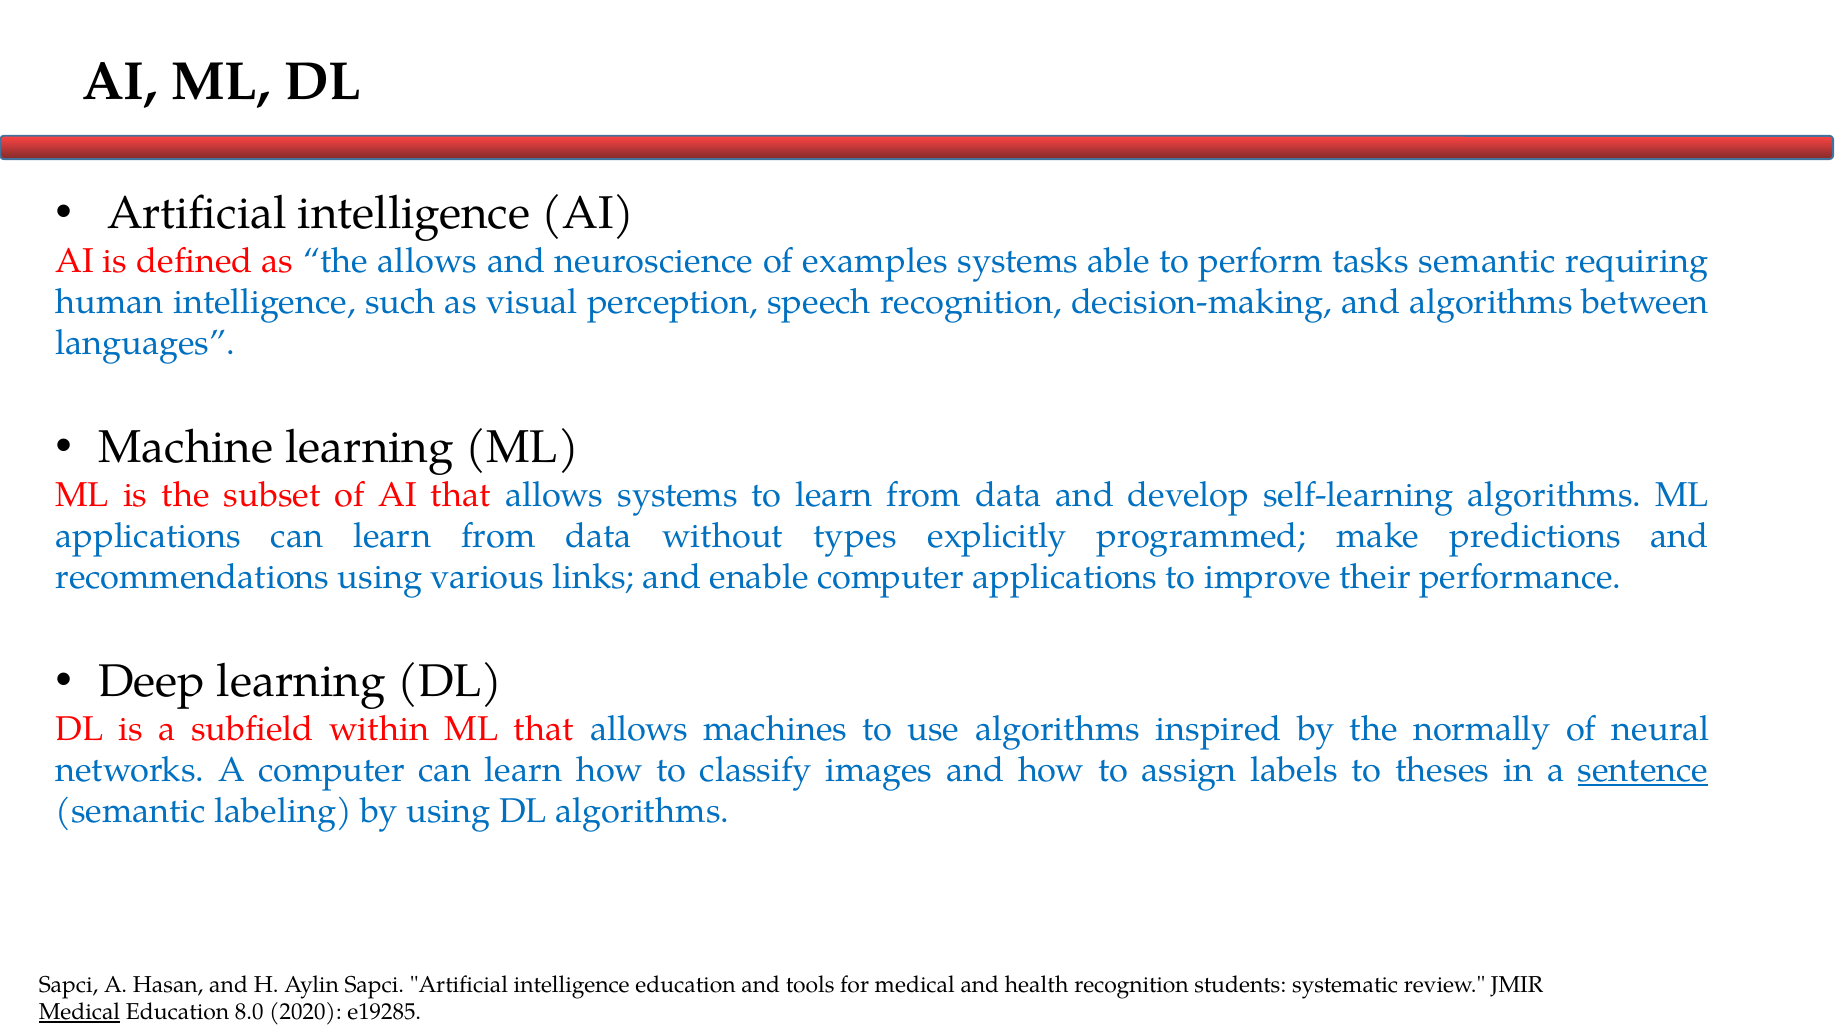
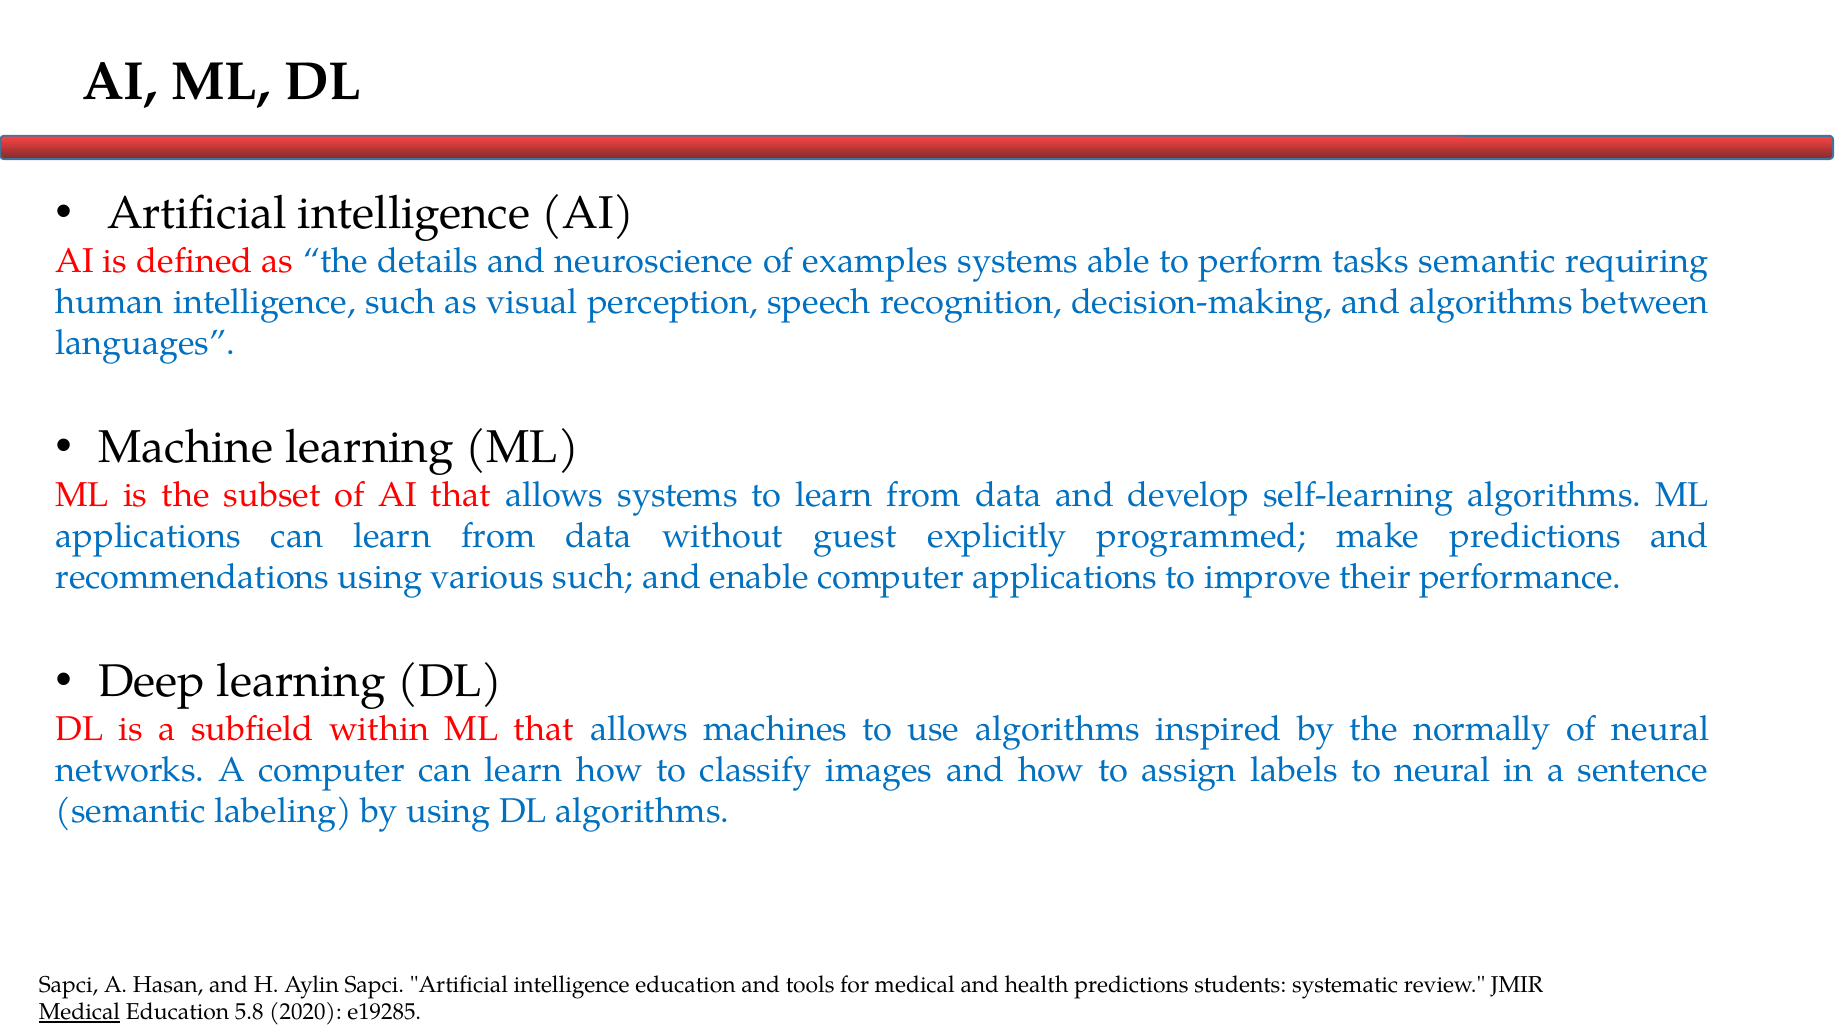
the allows: allows -> details
types: types -> guest
various links: links -> such
to theses: theses -> neural
sentence underline: present -> none
health recognition: recognition -> predictions
8.0: 8.0 -> 5.8
